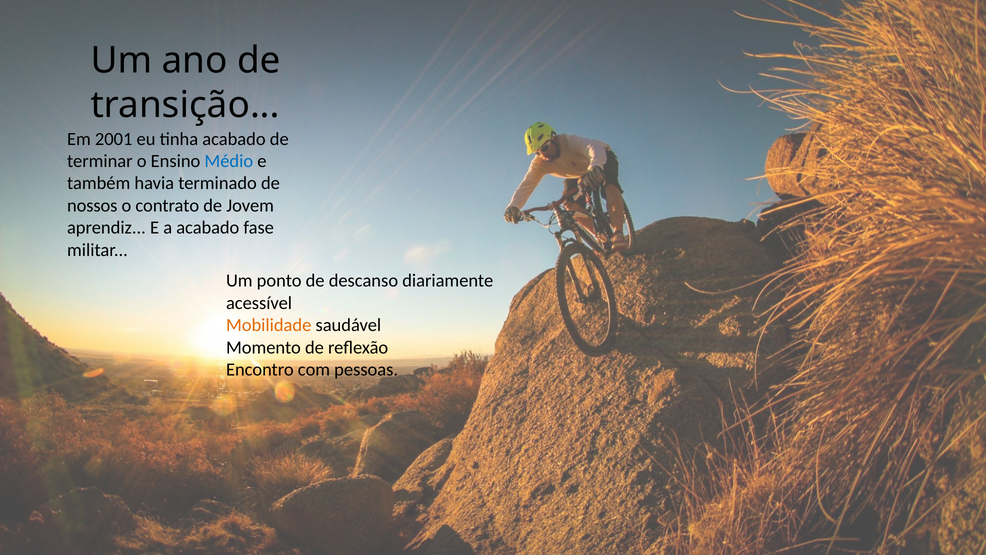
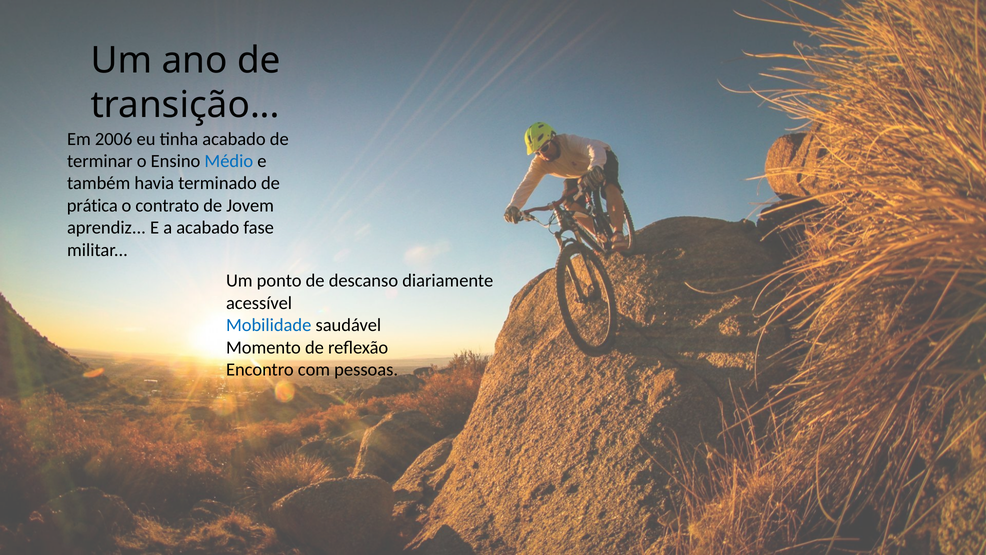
2001: 2001 -> 2006
nossos: nossos -> prática
Mobilidade colour: orange -> blue
